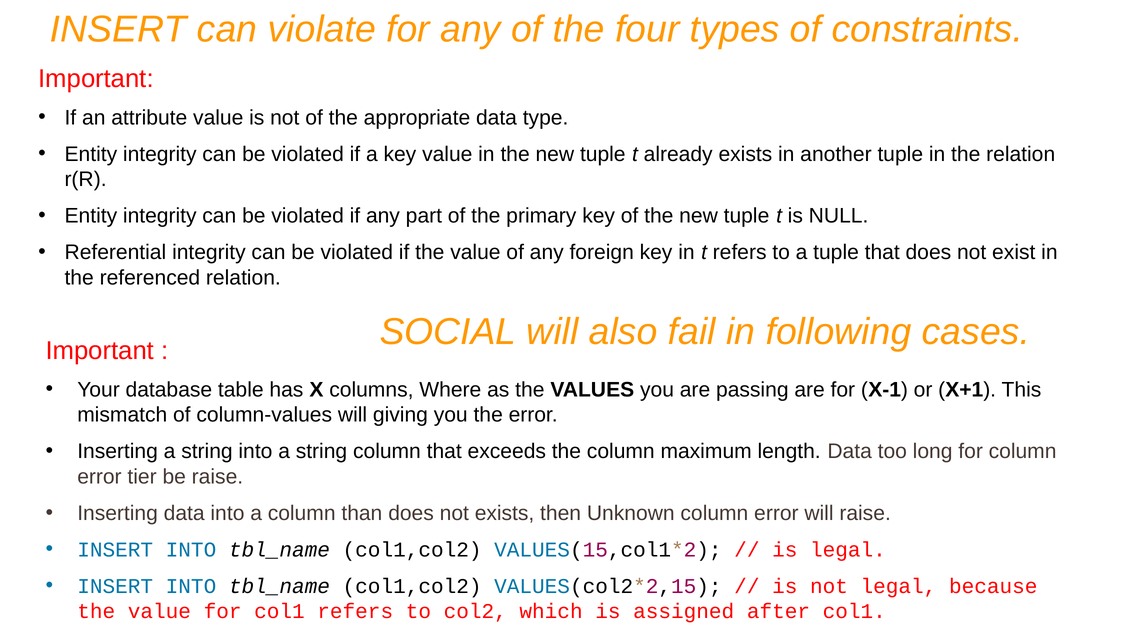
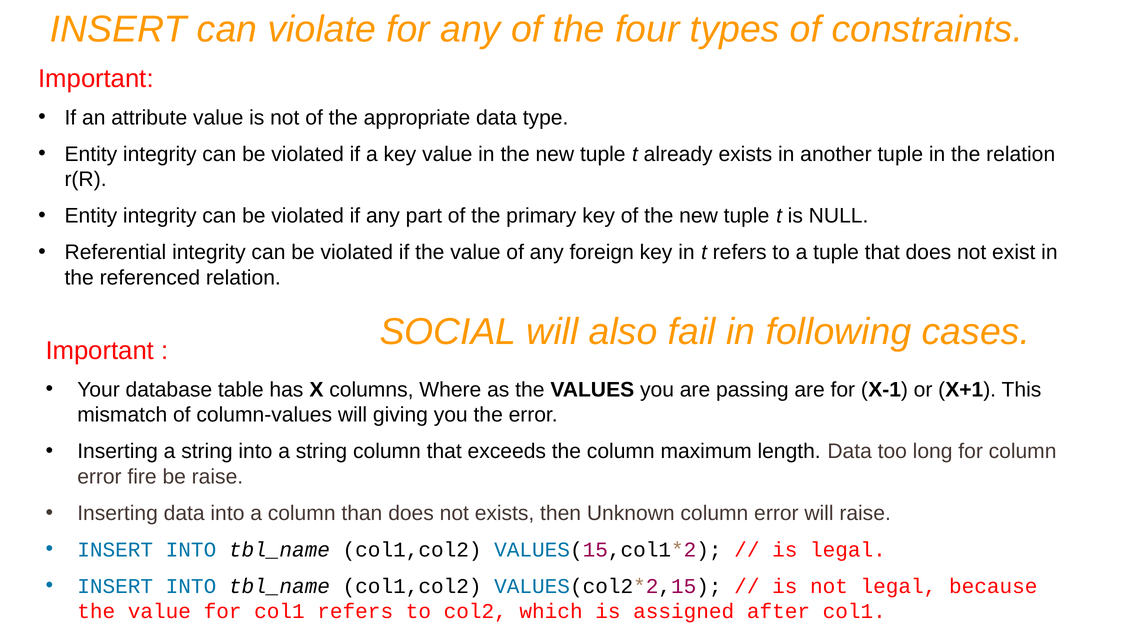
tier: tier -> fire
